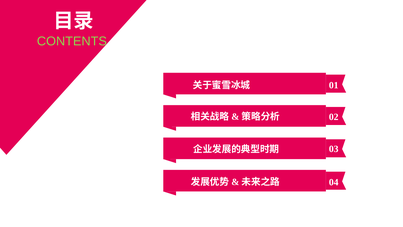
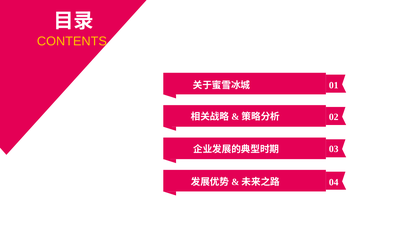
CONTENTS colour: light green -> yellow
